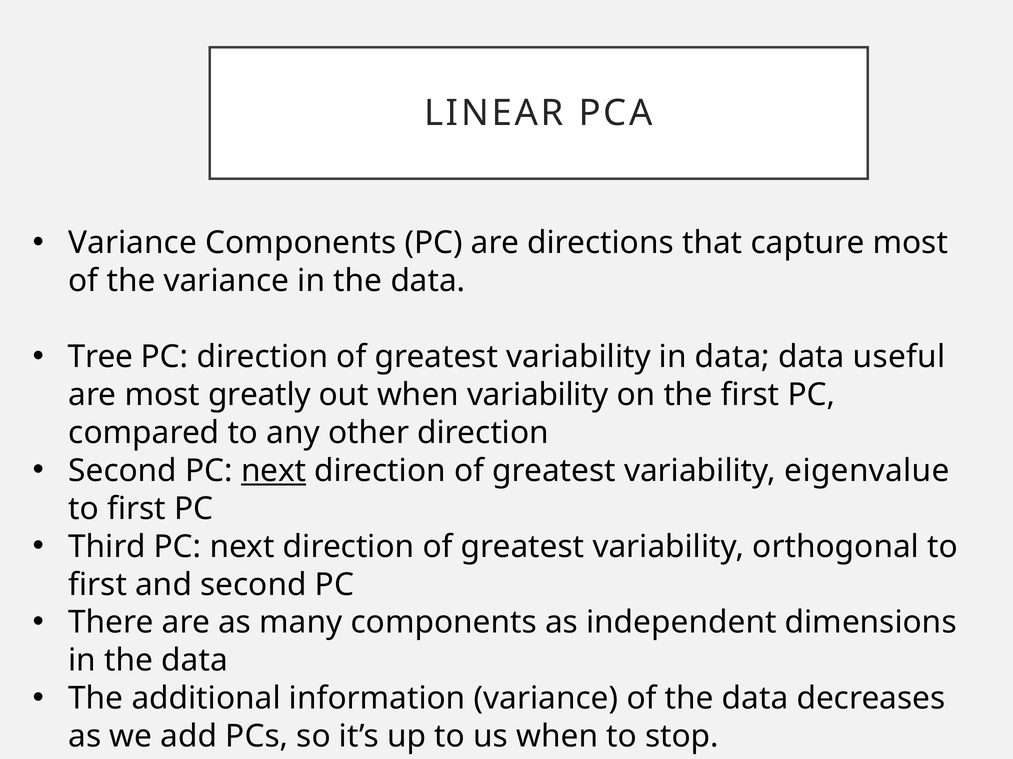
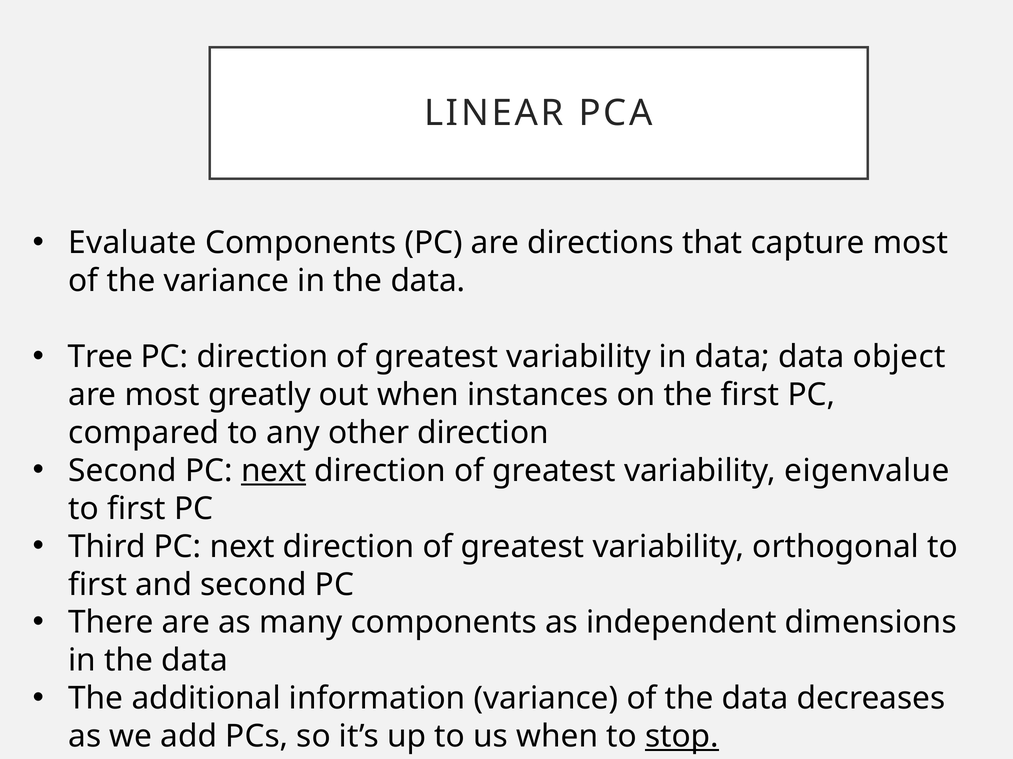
Variance at (133, 243): Variance -> Evaluate
useful: useful -> object
when variability: variability -> instances
stop underline: none -> present
